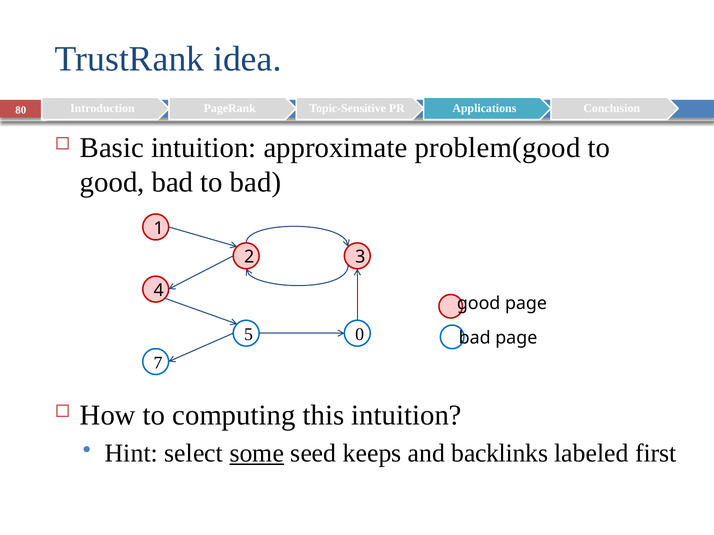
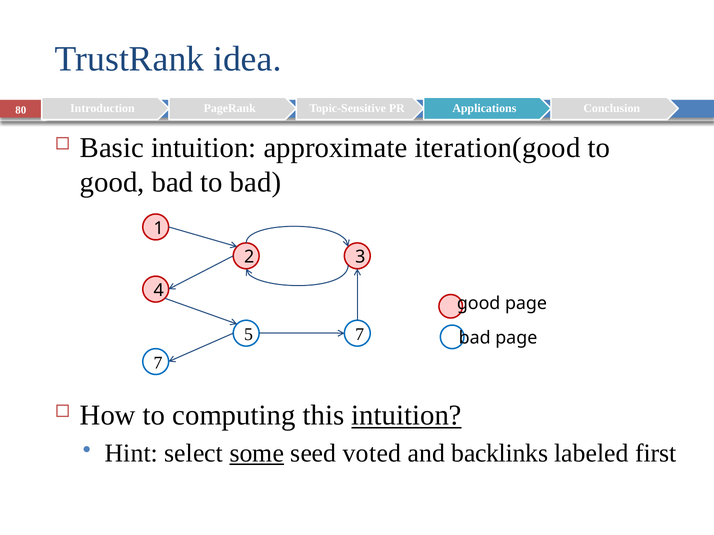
problem(good: problem(good -> iteration(good
5 0: 0 -> 7
intuition at (407, 416) underline: none -> present
keeps: keeps -> voted
